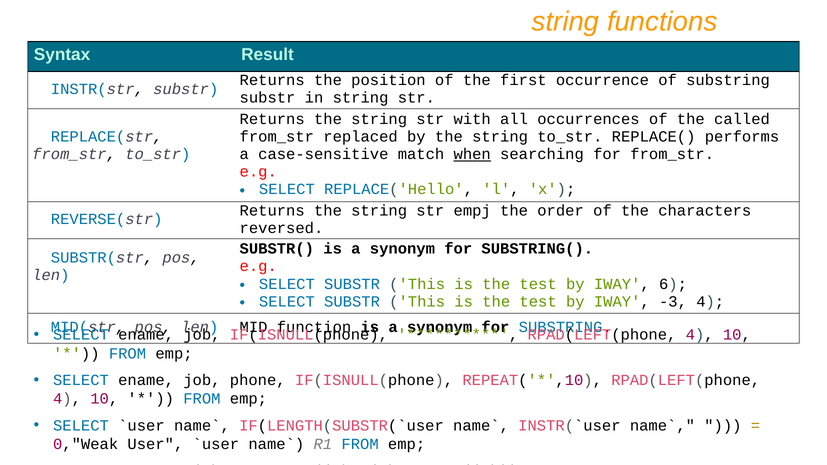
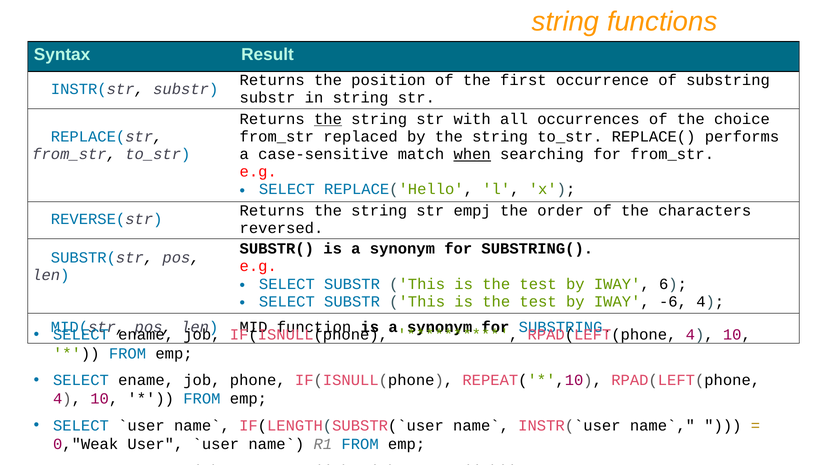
the at (328, 119) underline: none -> present
called: called -> choice
-3: -3 -> -6
